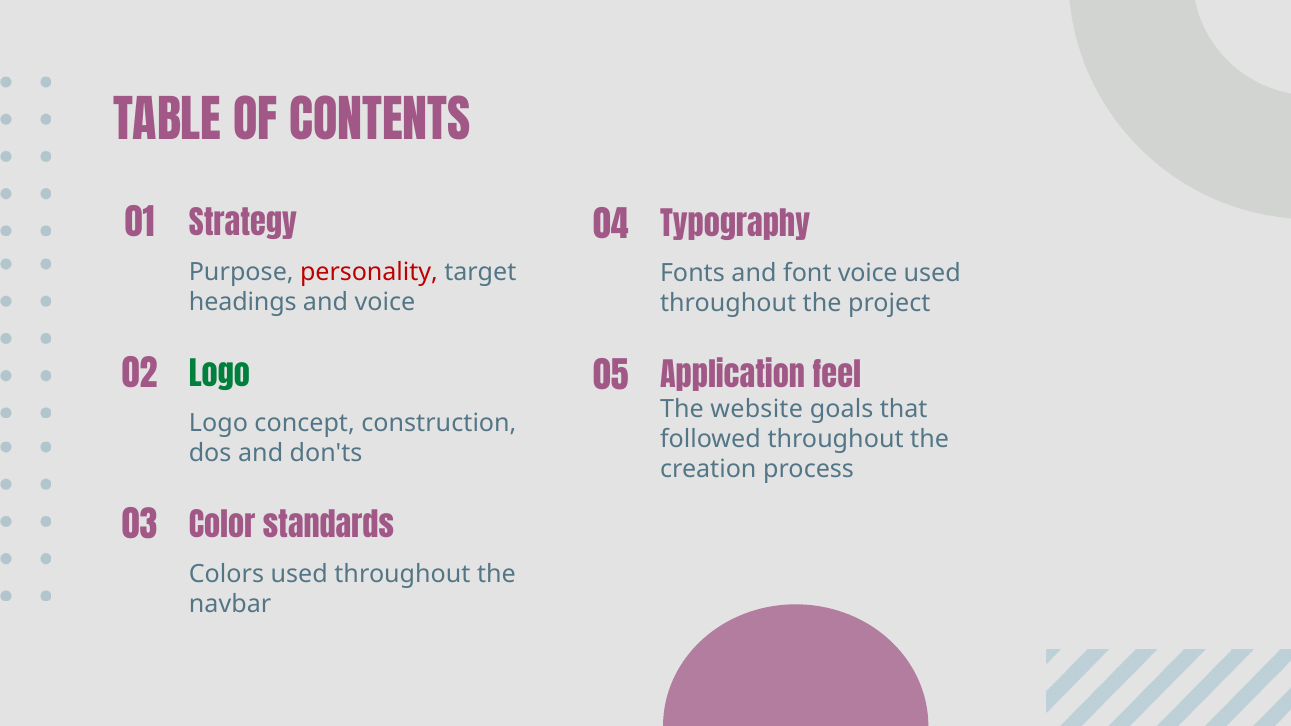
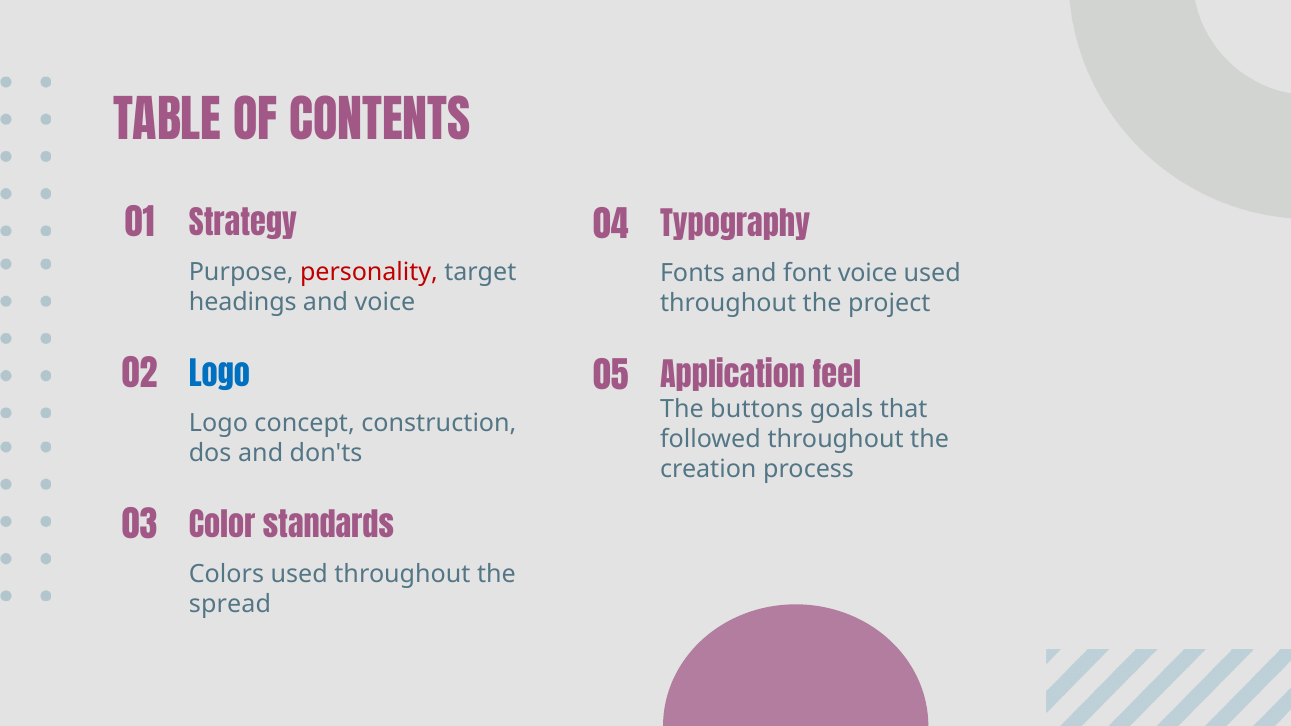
Logo at (219, 376) colour: green -> blue
website: website -> buttons
navbar: navbar -> spread
